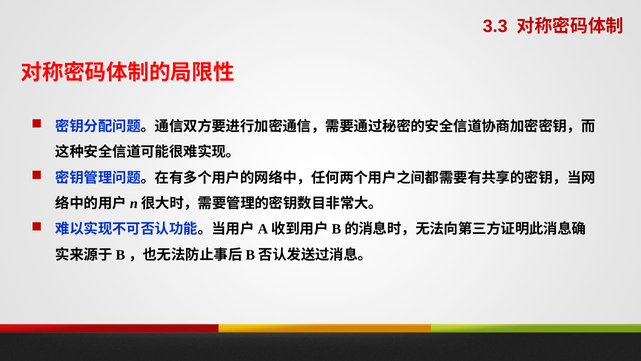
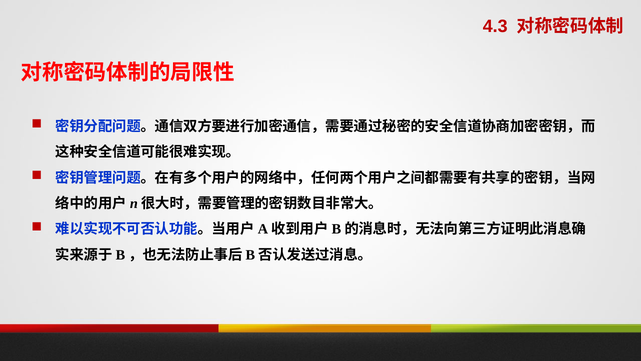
3.3: 3.3 -> 4.3
